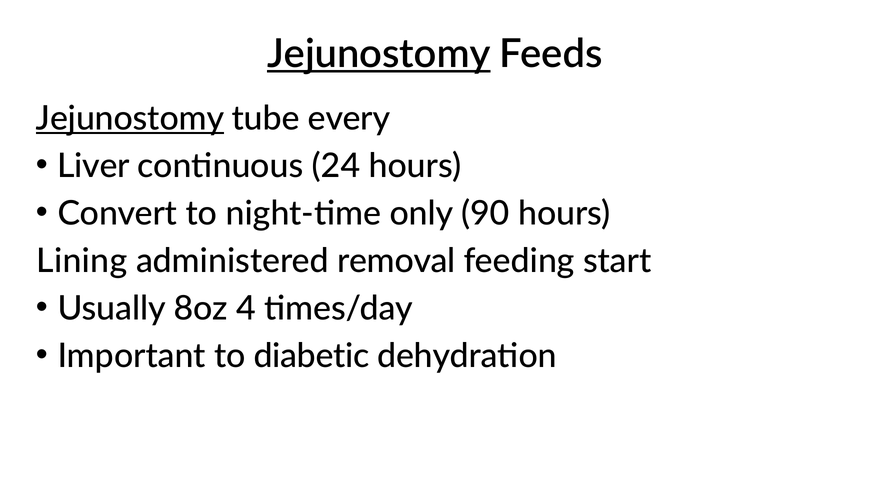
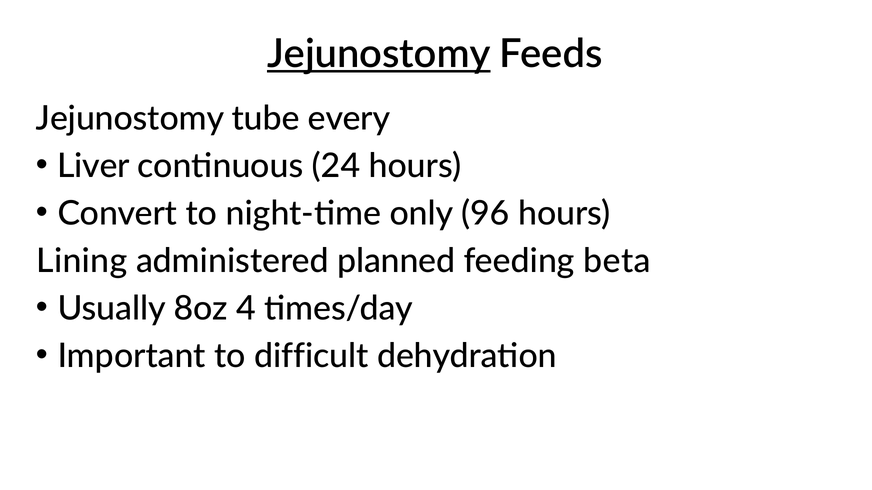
Jejunostomy at (130, 119) underline: present -> none
90: 90 -> 96
removal: removal -> planned
start: start -> beta
diabetic: diabetic -> difficult
